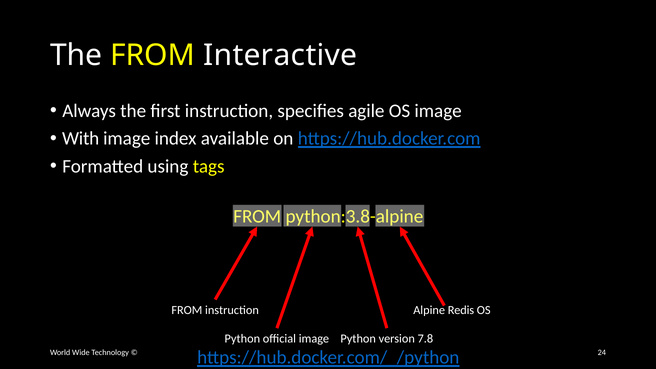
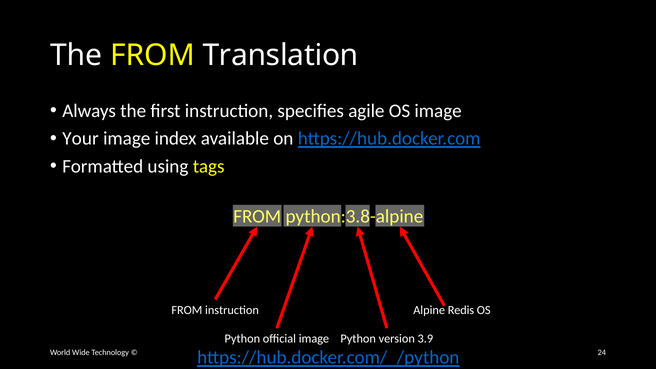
Interactive: Interactive -> Translation
With: With -> Your
7.8: 7.8 -> 3.9
